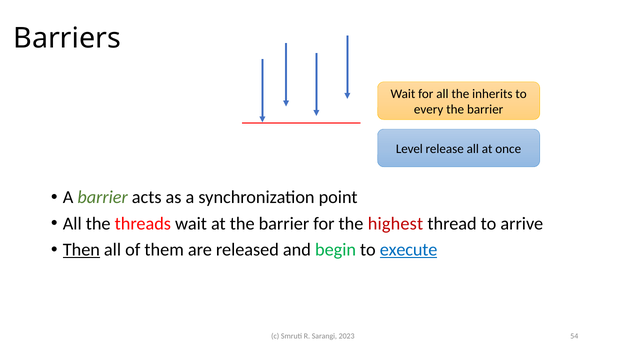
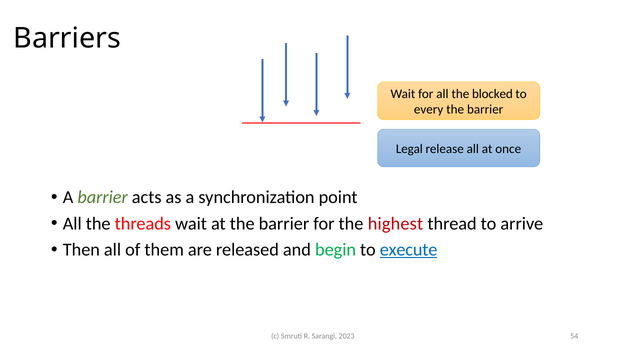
inherits: inherits -> blocked
Level: Level -> Legal
Then underline: present -> none
